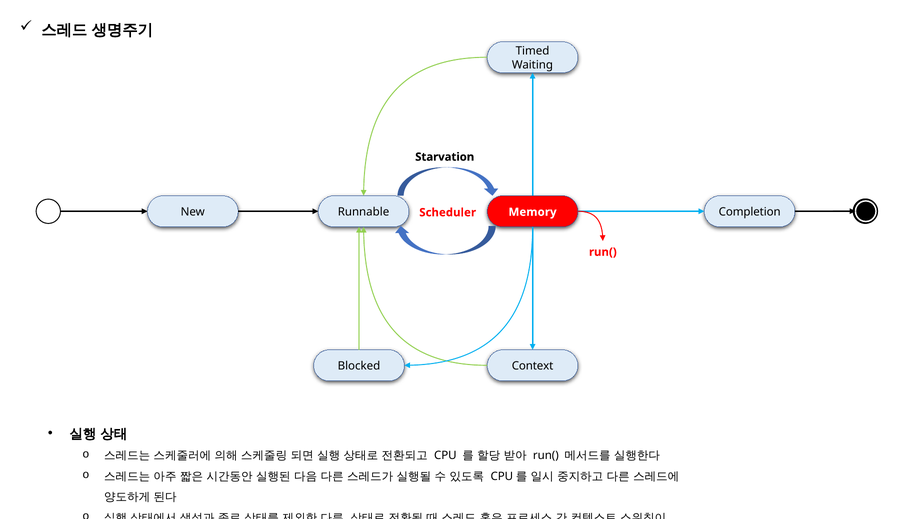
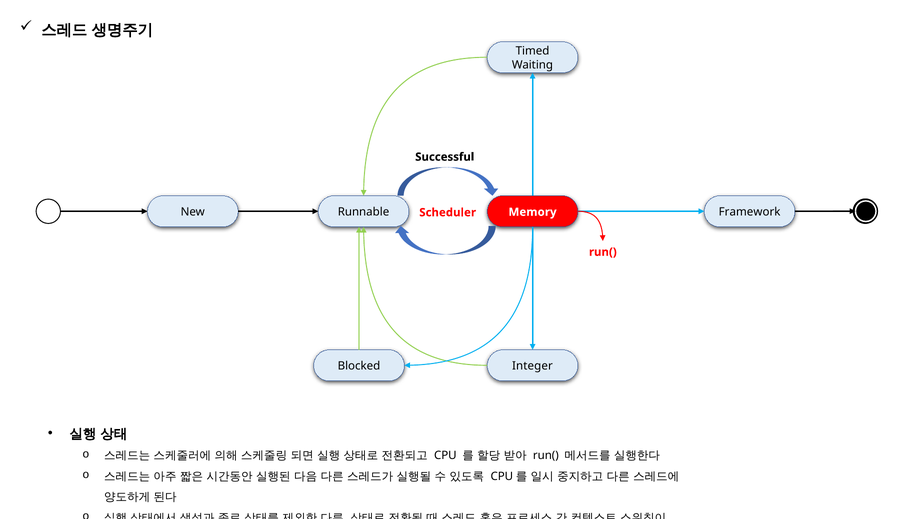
Starvation: Starvation -> Successful
Completion: Completion -> Framework
Context: Context -> Integer
